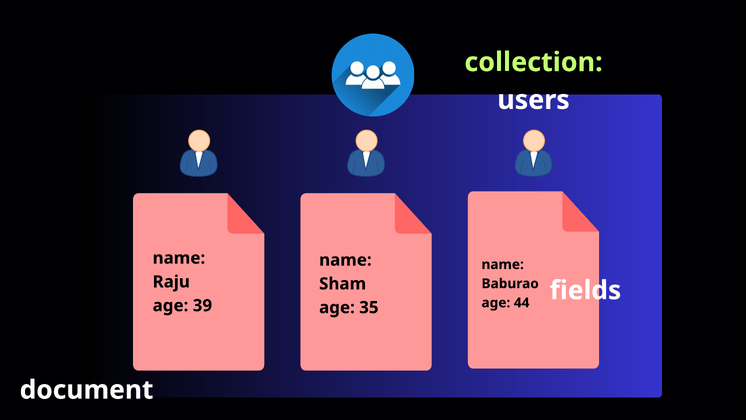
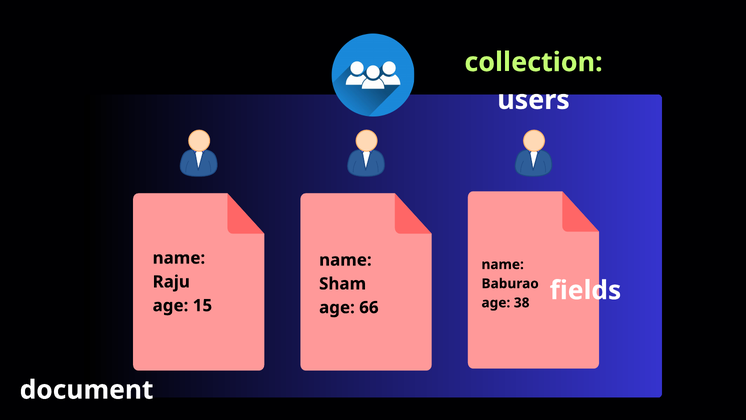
44: 44 -> 38
39: 39 -> 15
35: 35 -> 66
